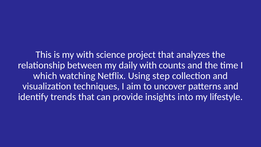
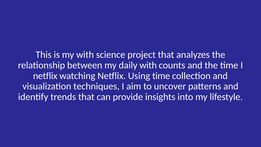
which at (45, 76): which -> netflix
Using step: step -> time
